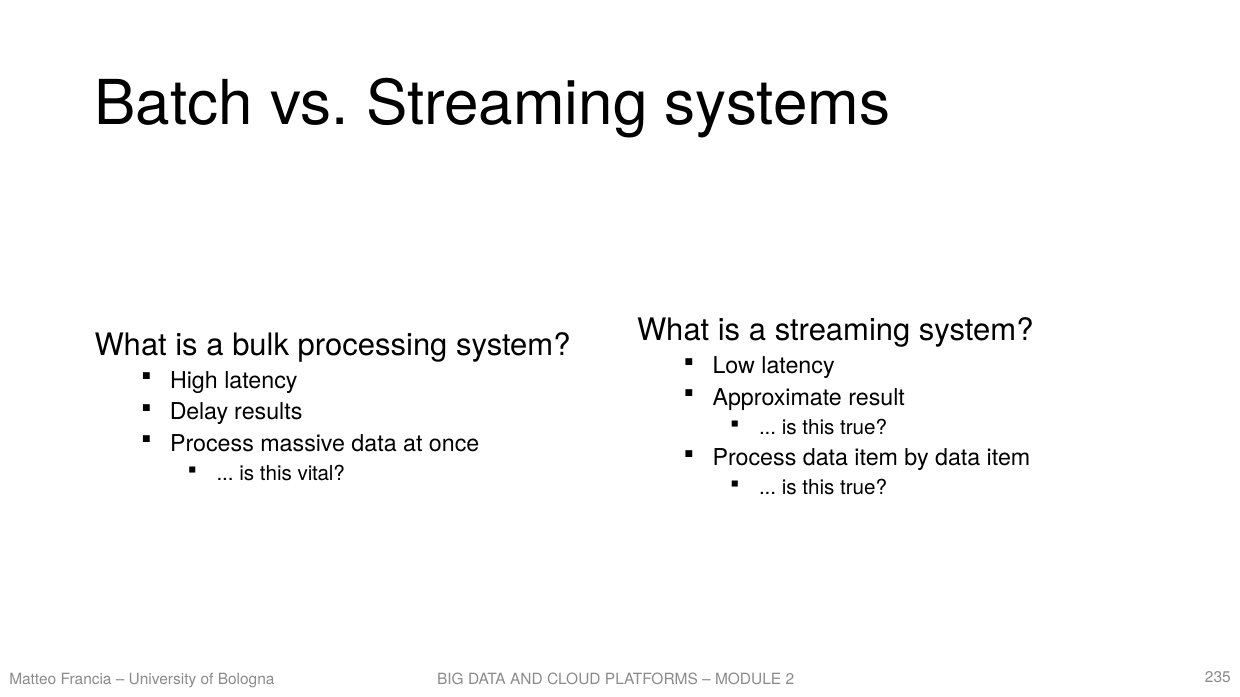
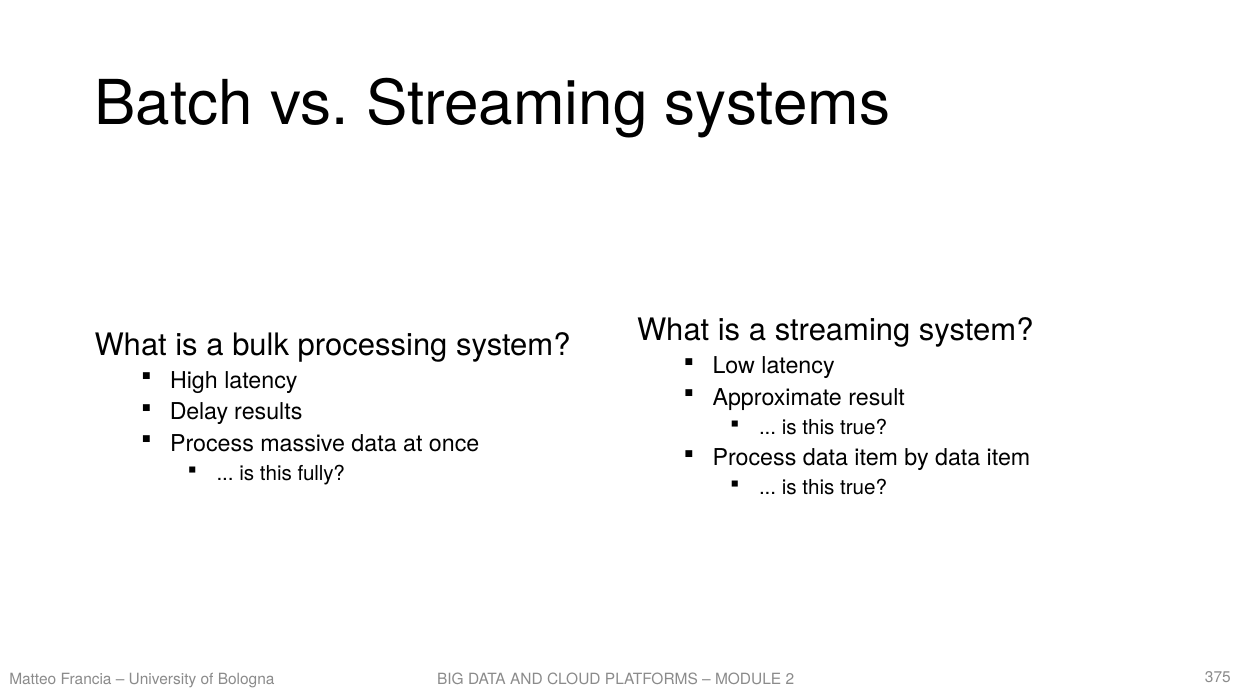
vital: vital -> fully
235: 235 -> 375
